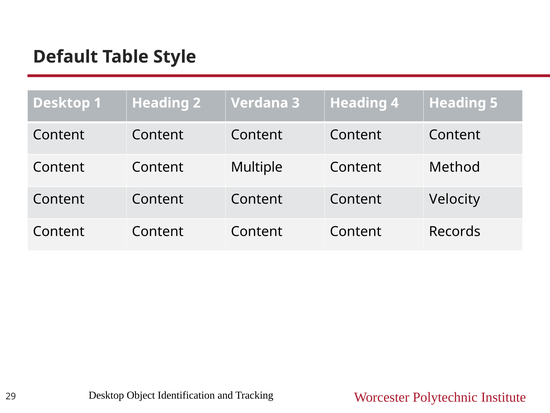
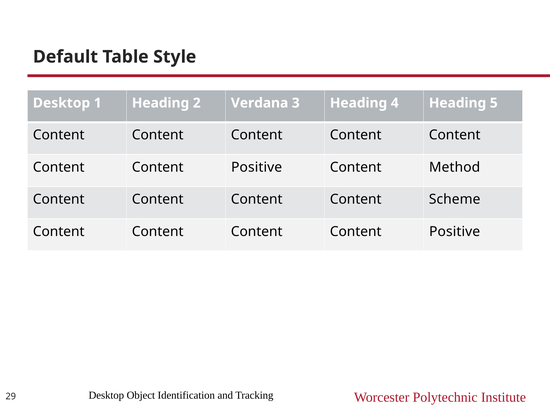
Multiple at (257, 167): Multiple -> Positive
Velocity: Velocity -> Scheme
Records at (455, 231): Records -> Positive
